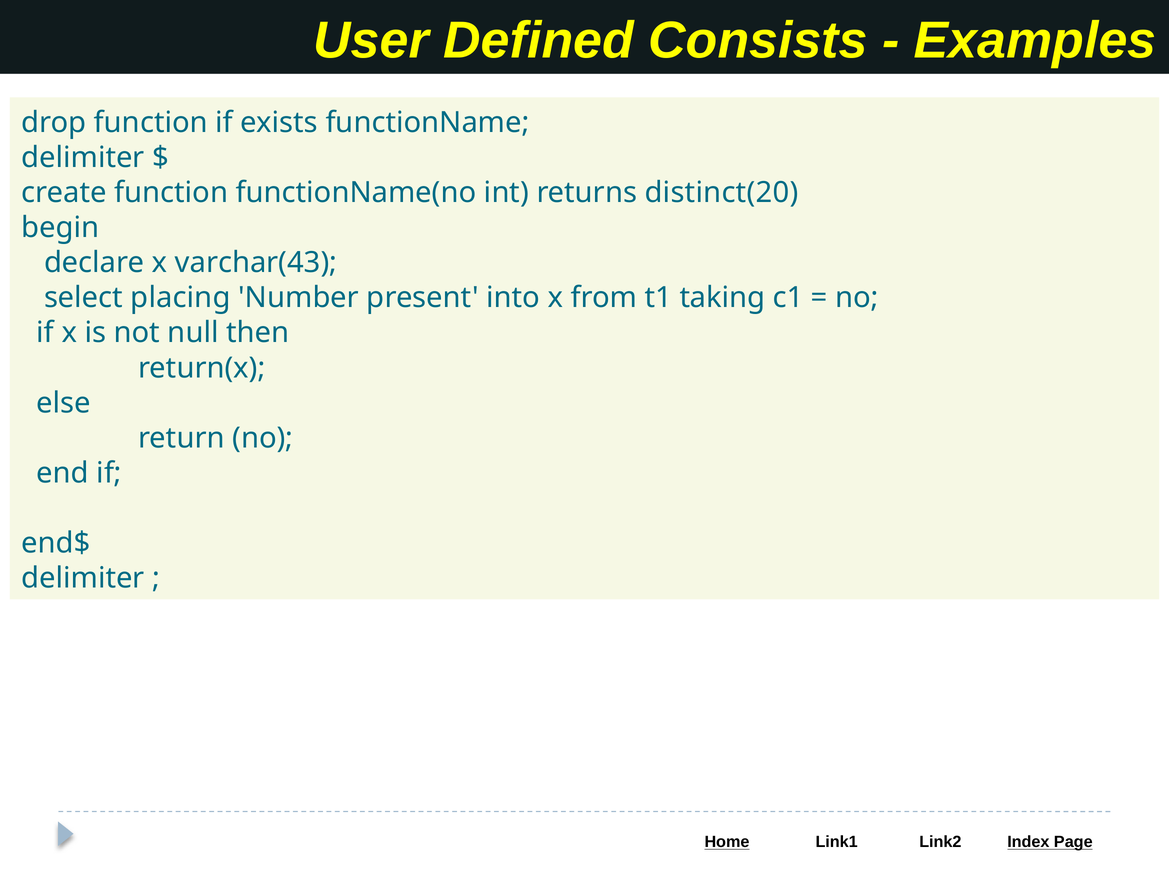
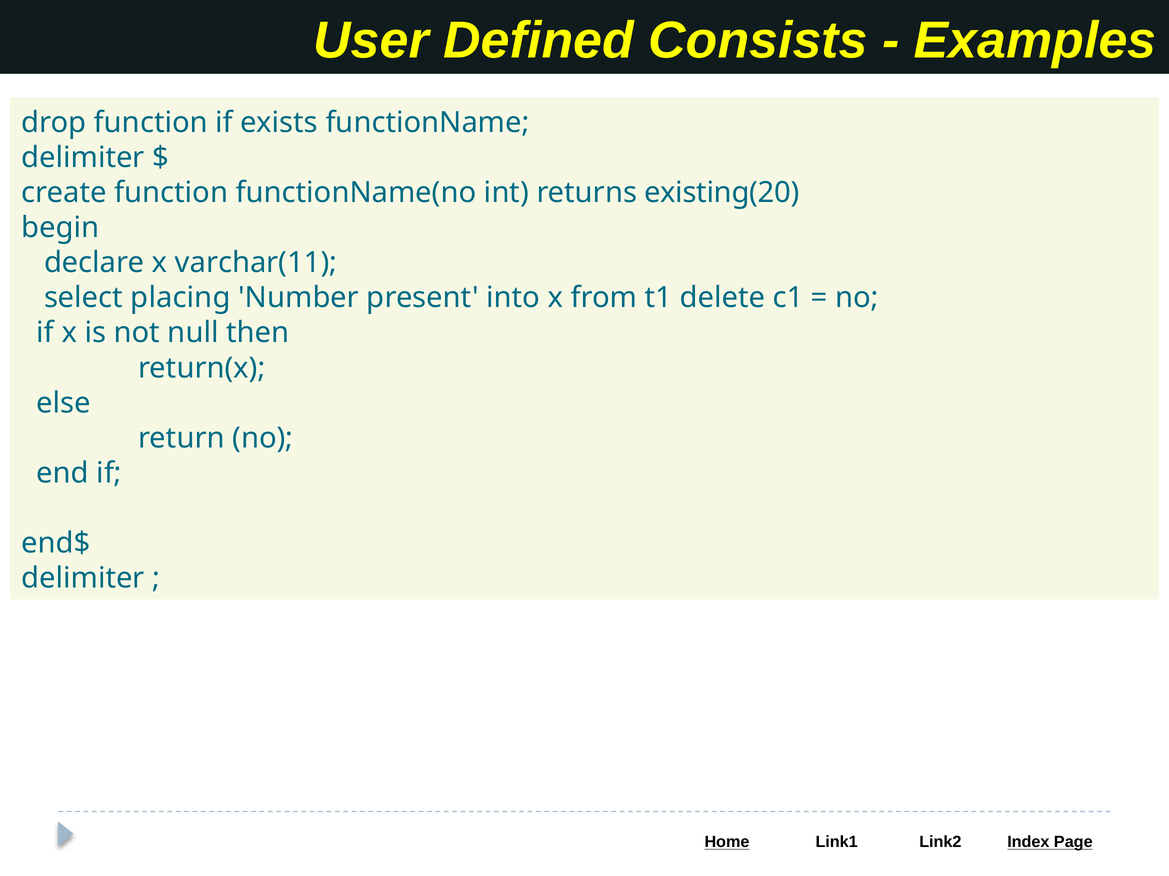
distinct(20: distinct(20 -> existing(20
varchar(43: varchar(43 -> varchar(11
taking: taking -> delete
